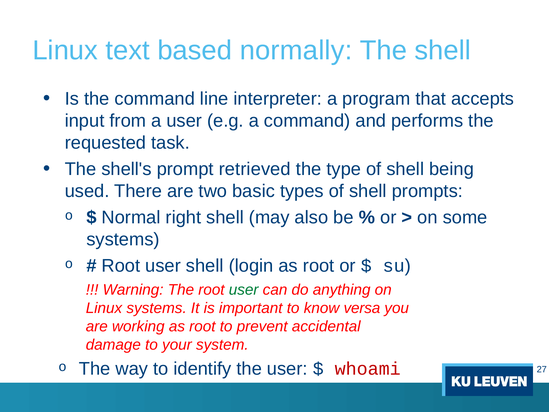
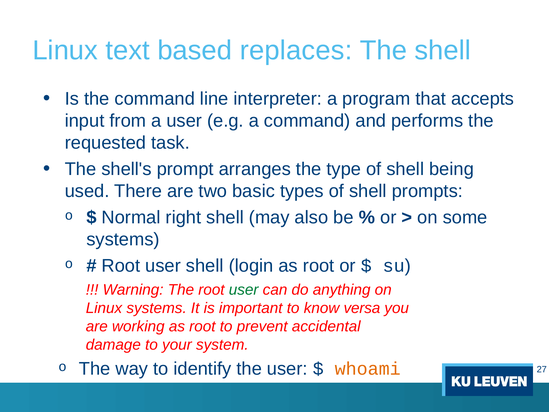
normally: normally -> replaces
retrieved: retrieved -> arranges
whoami colour: red -> orange
